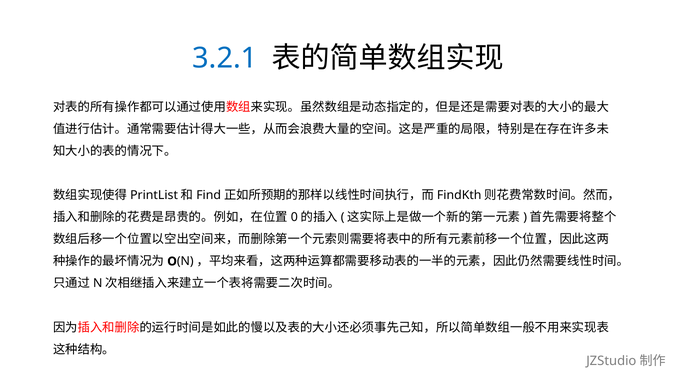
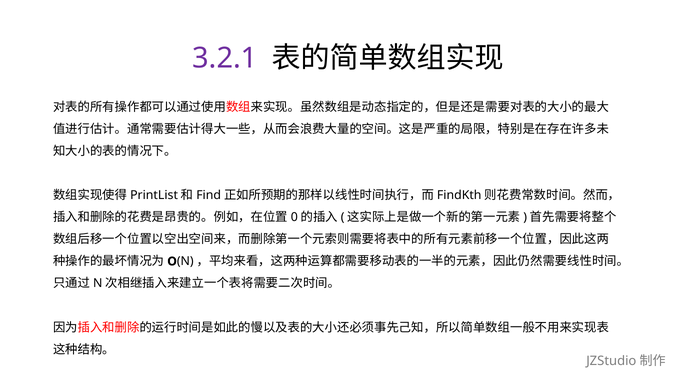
3.2.1 colour: blue -> purple
